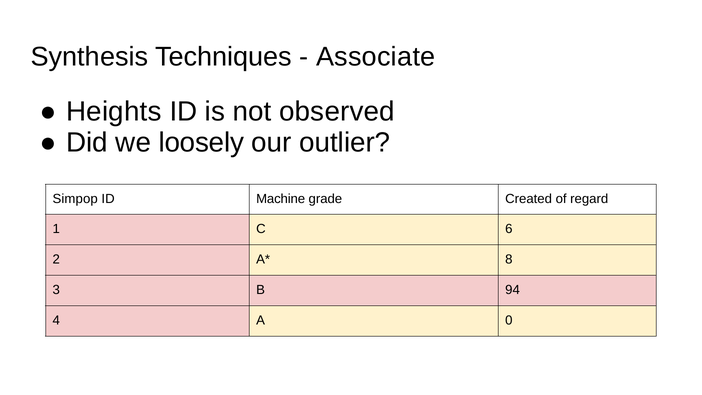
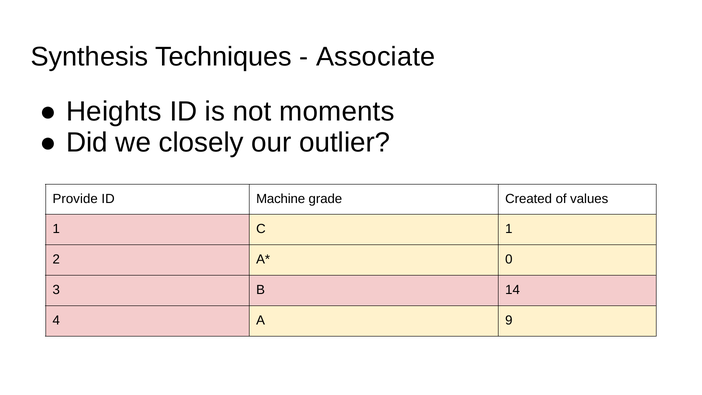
observed: observed -> moments
loosely: loosely -> closely
Simpop: Simpop -> Provide
regard: regard -> values
C 6: 6 -> 1
8: 8 -> 0
94: 94 -> 14
0: 0 -> 9
